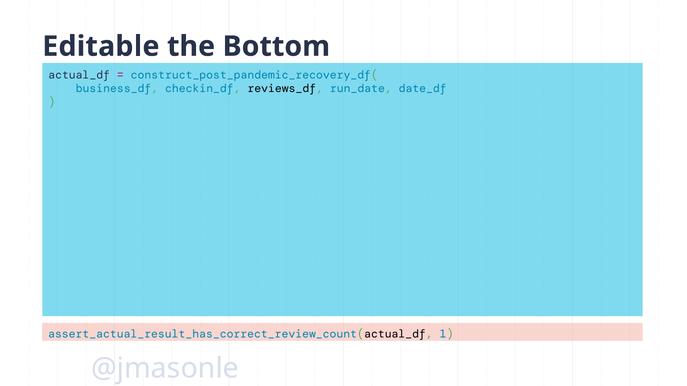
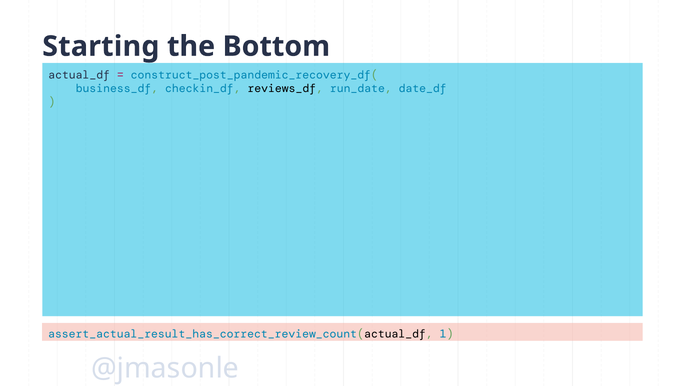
Editable: Editable -> Starting
